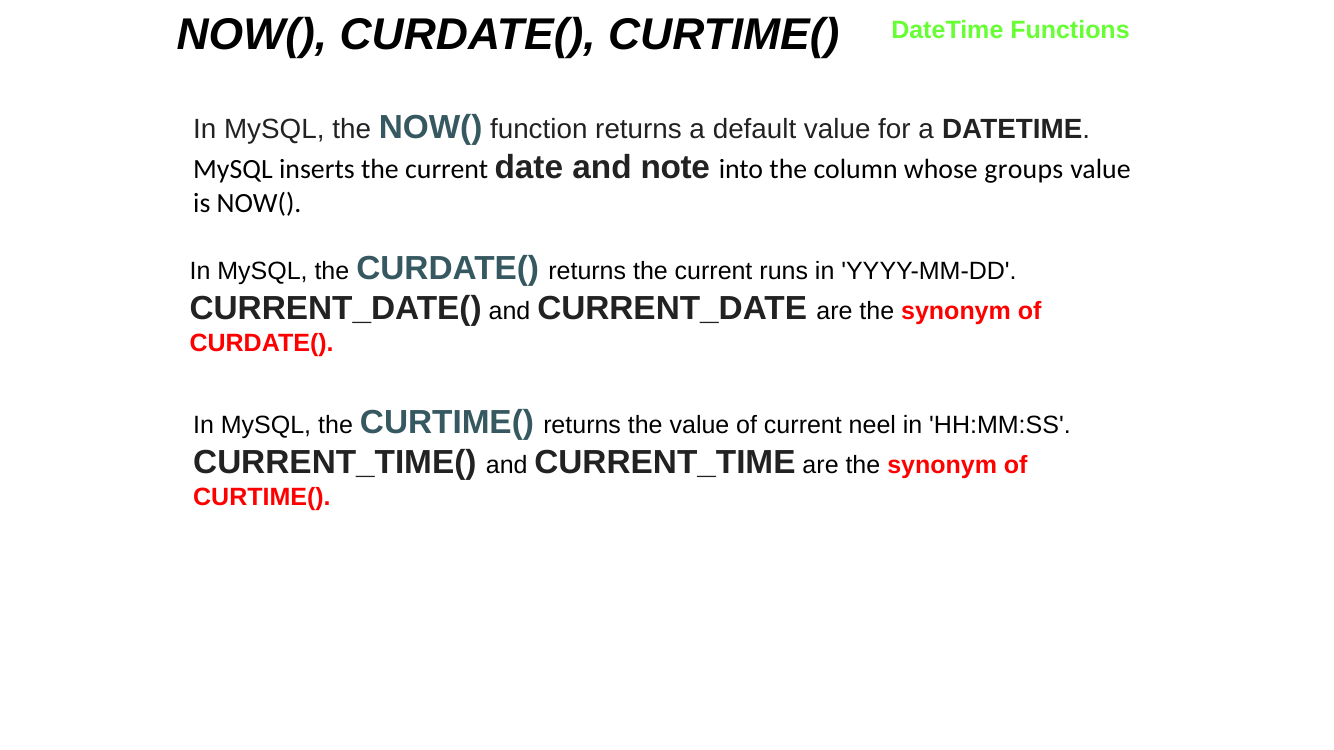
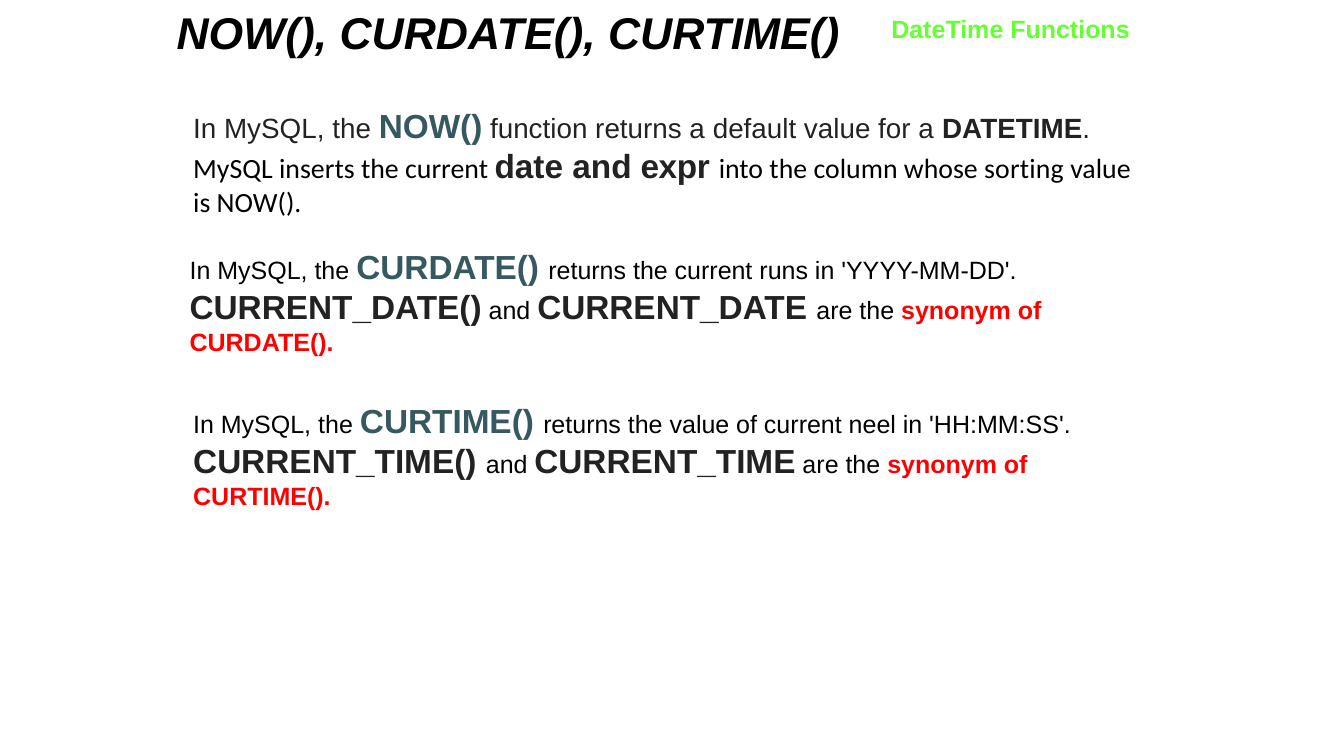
note: note -> expr
groups: groups -> sorting
